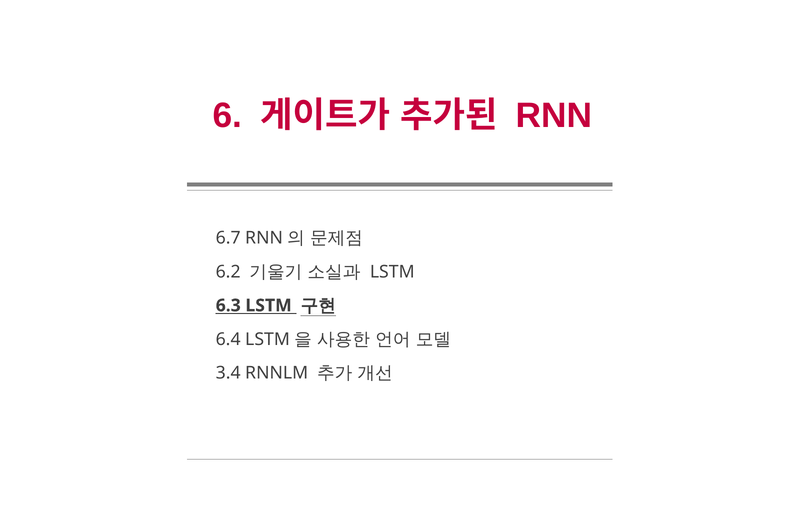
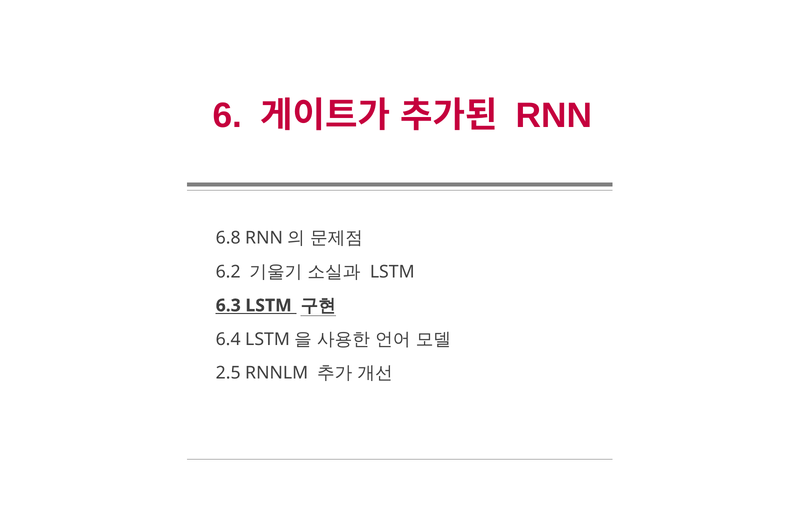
6.7: 6.7 -> 6.8
3.4: 3.4 -> 2.5
